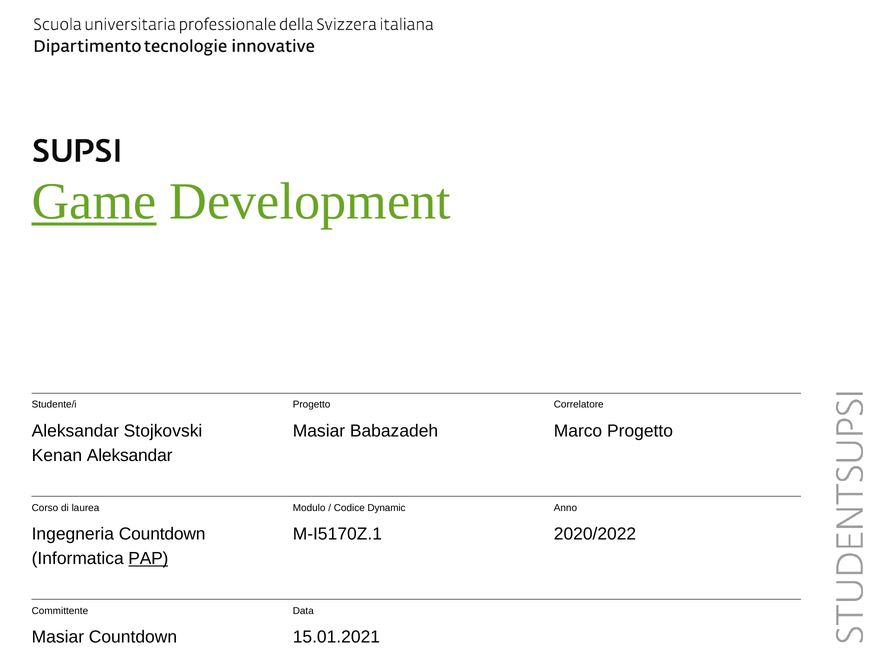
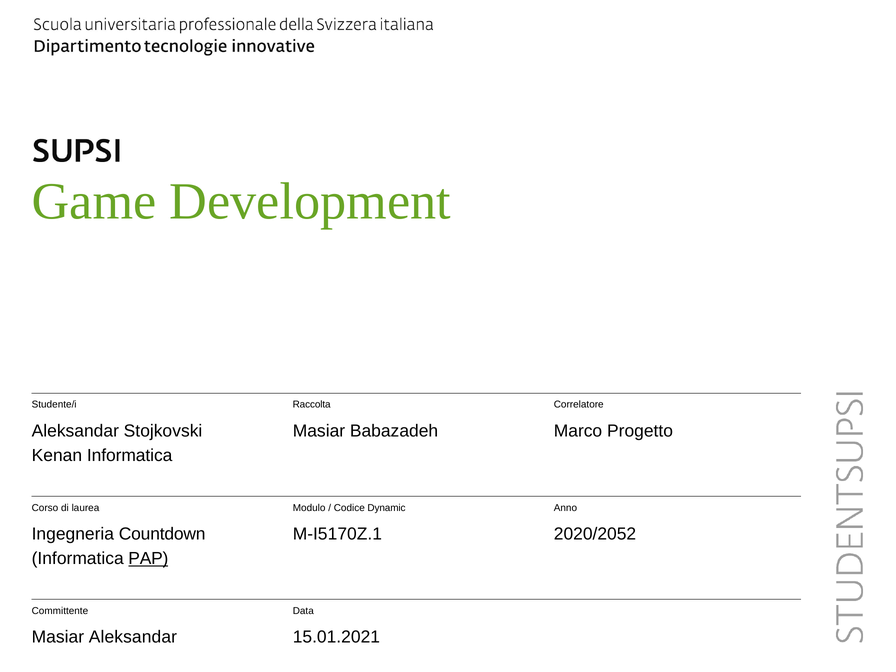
Game underline: present -> none
Progetto at (312, 405): Progetto -> Raccolta
Kenan Aleksandar: Aleksandar -> Informatica
2020/2022: 2020/2022 -> 2020/2052
Masiar Countdown: Countdown -> Aleksandar
